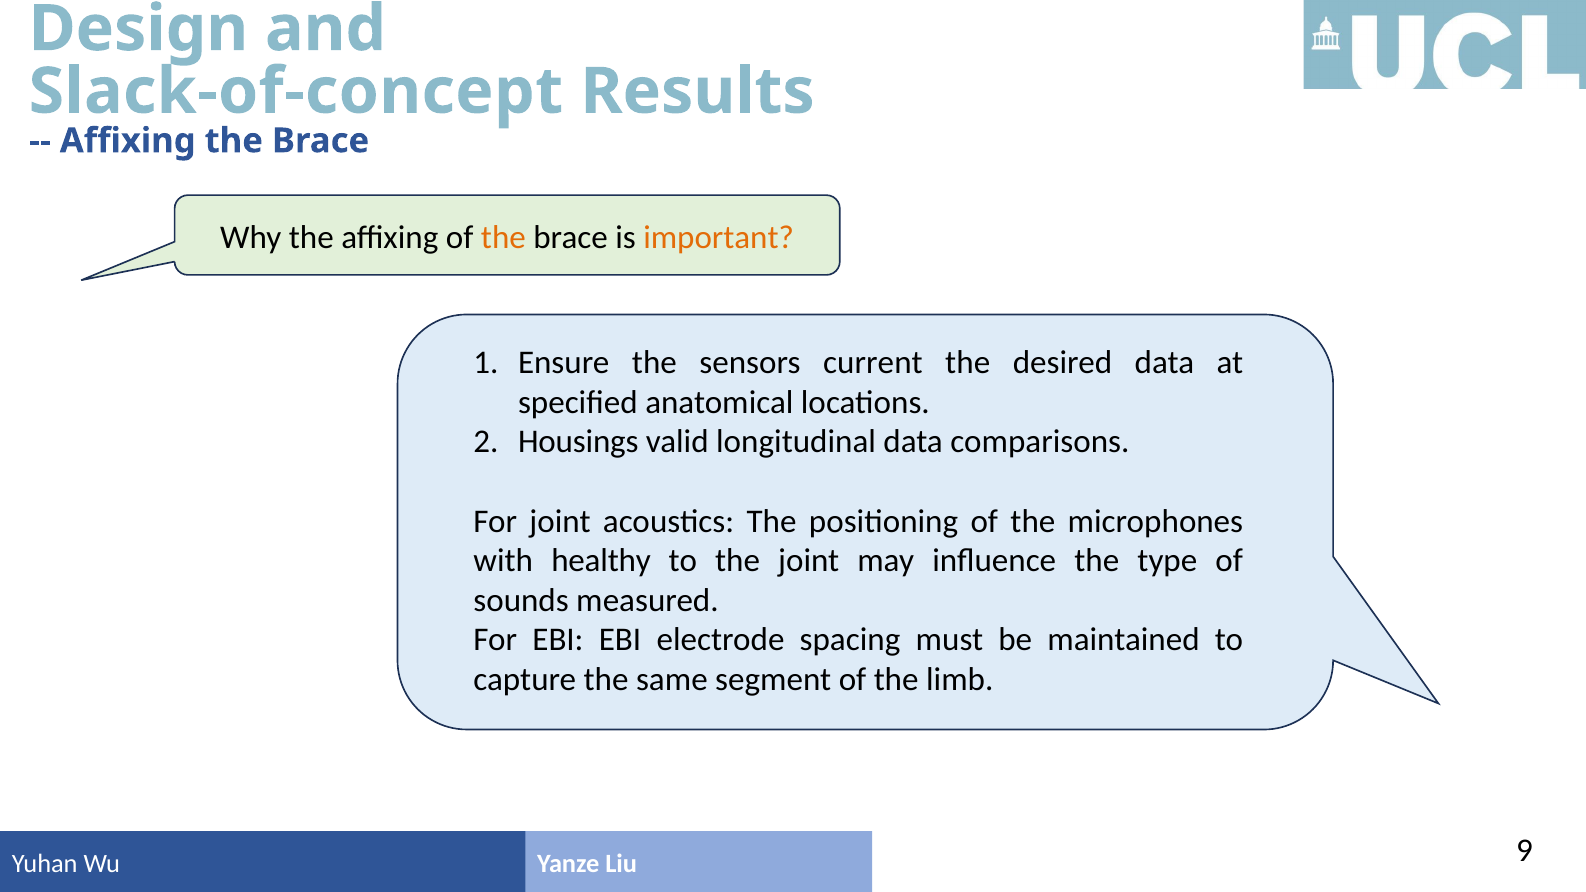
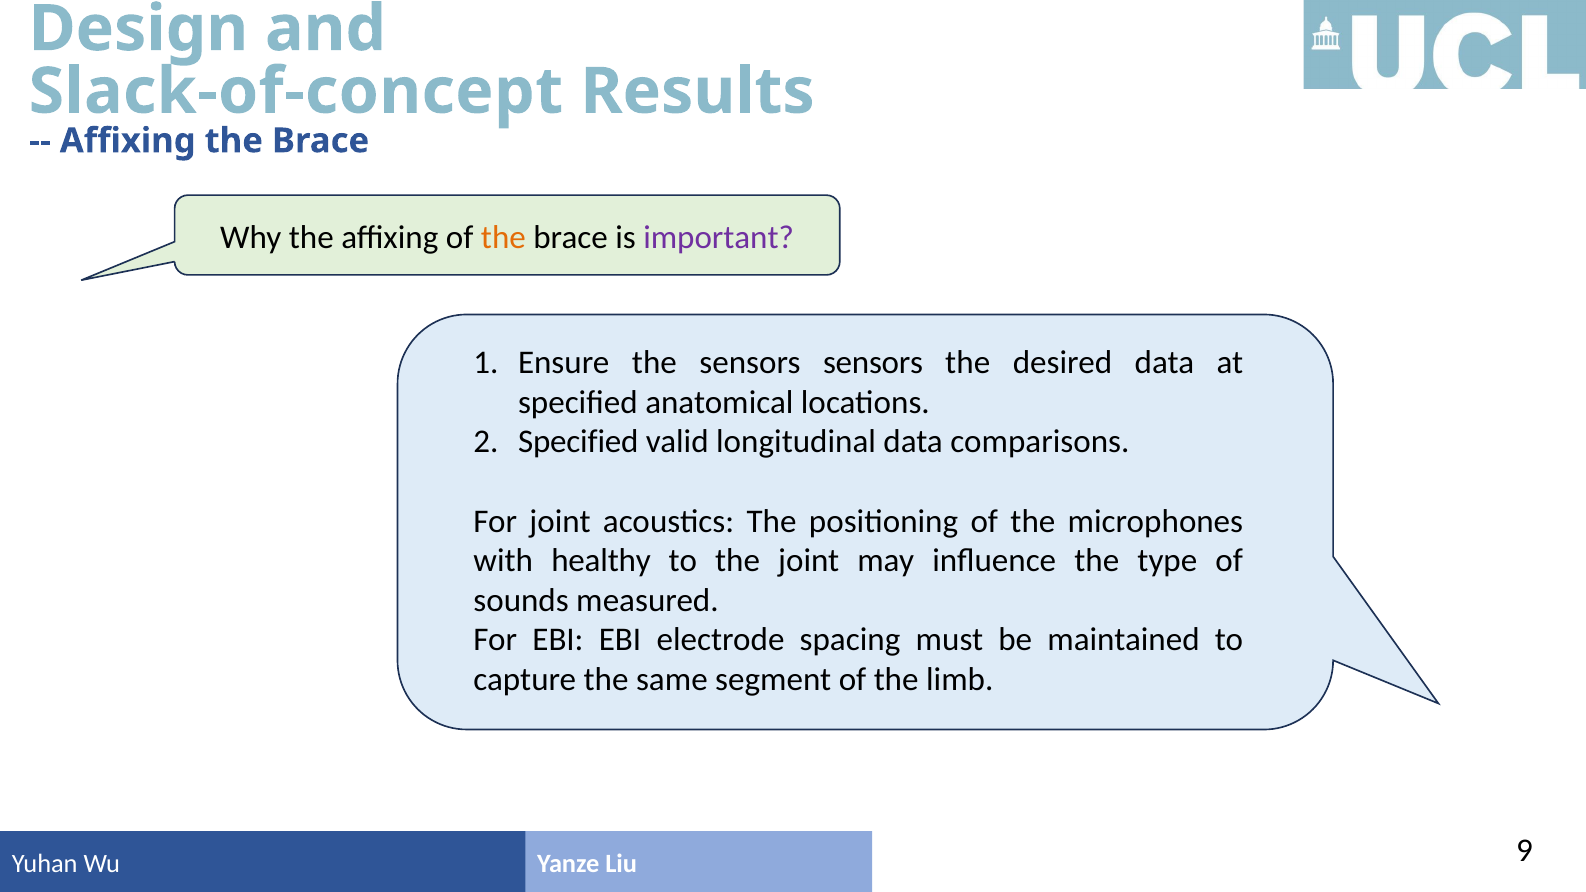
important colour: orange -> purple
sensors current: current -> sensors
Housings at (578, 442): Housings -> Specified
